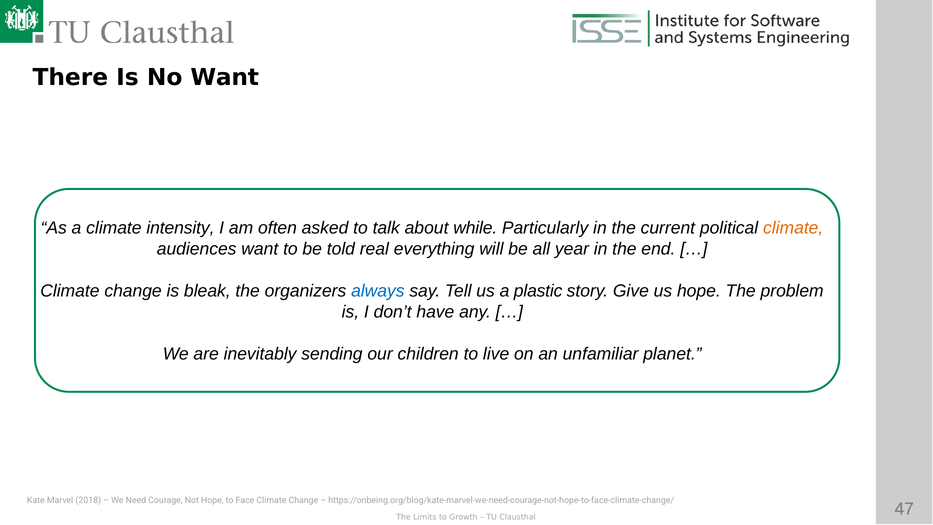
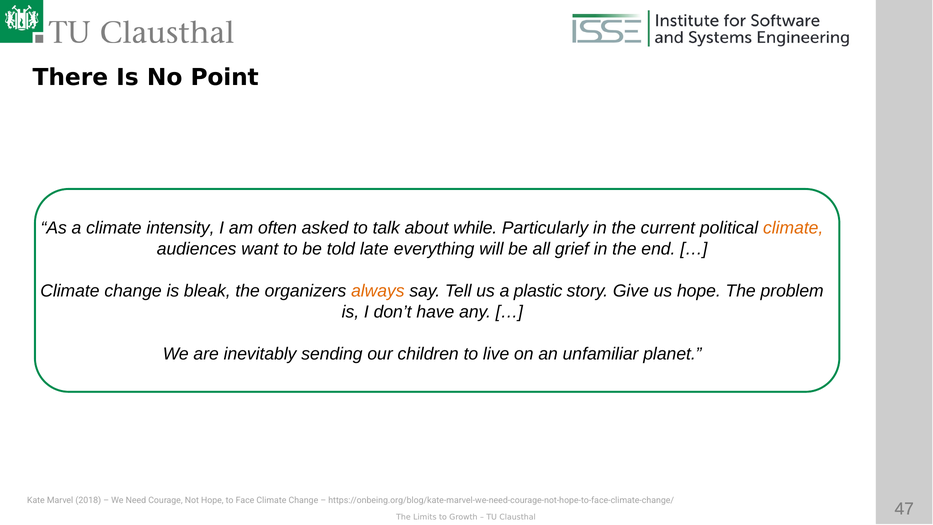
No Want: Want -> Point
real: real -> late
year: year -> grief
always colour: blue -> orange
